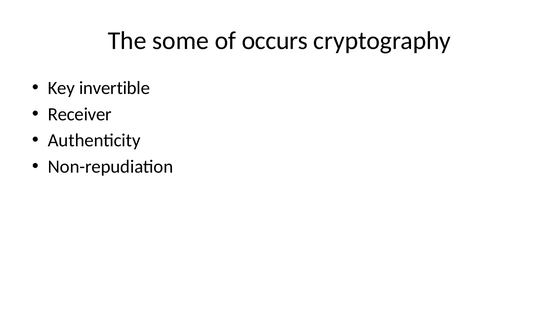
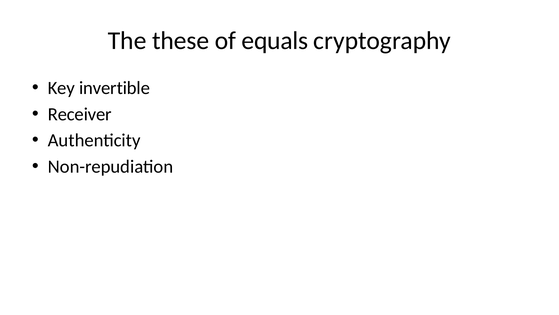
some: some -> these
occurs: occurs -> equals
